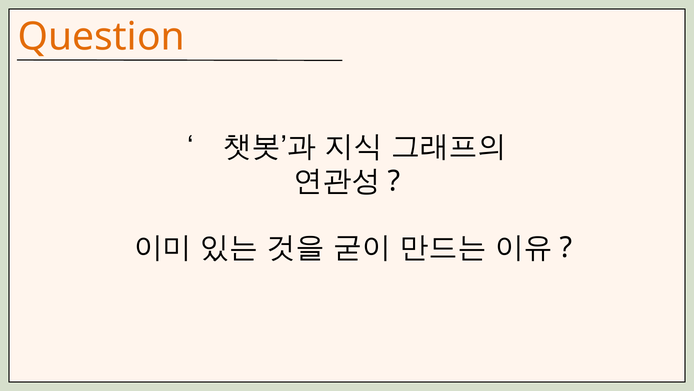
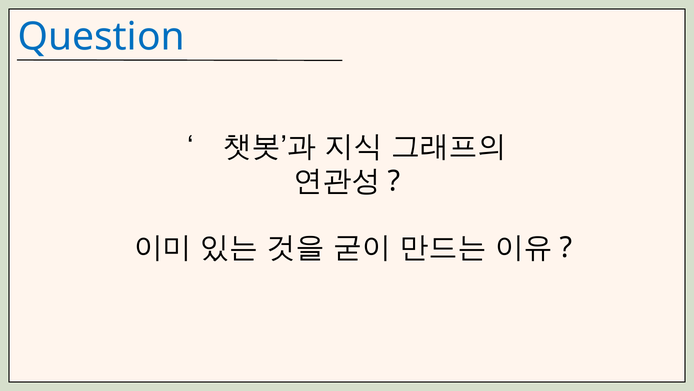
Question colour: orange -> blue
